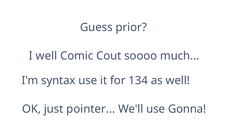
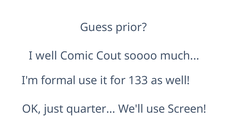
syntax: syntax -> formal
134: 134 -> 133
pointer: pointer -> quarter
Gonna: Gonna -> Screen
